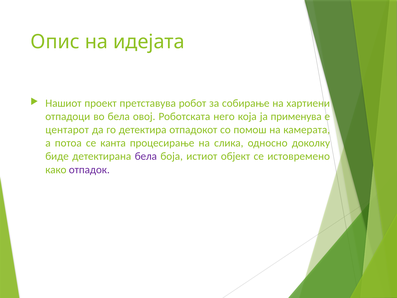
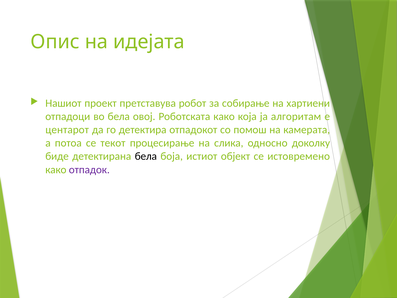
Роботската него: него -> како
применува: применува -> алгоритам
канта: канта -> текот
бела at (146, 156) colour: purple -> black
